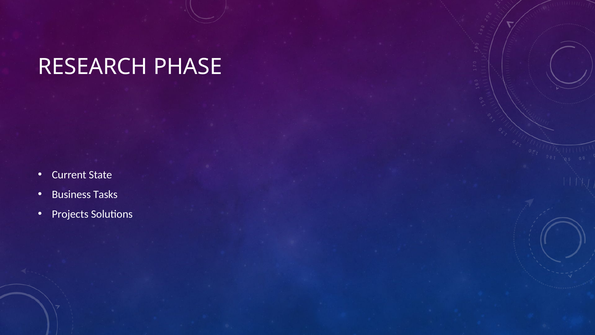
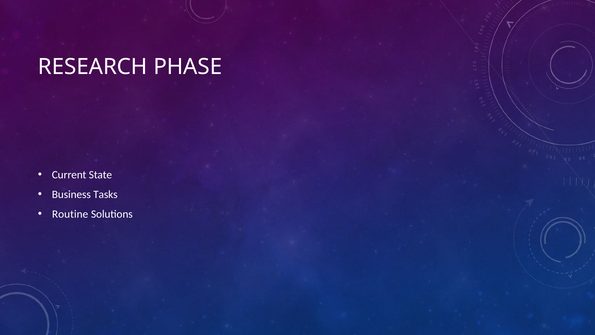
Projects: Projects -> Routine
